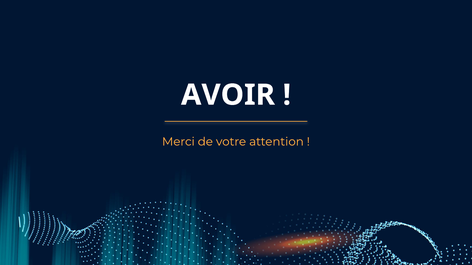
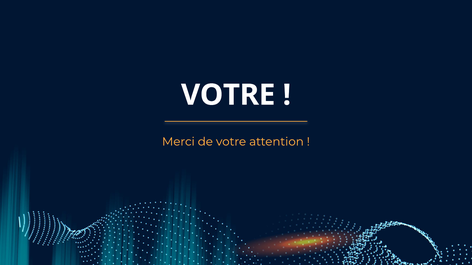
AVOIR at (228, 95): AVOIR -> VOTRE
